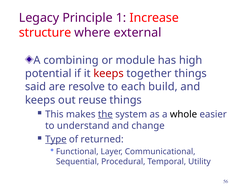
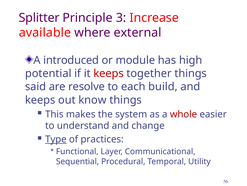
Legacy: Legacy -> Splitter
1: 1 -> 3
structure: structure -> available
combining: combining -> introduced
reuse: reuse -> know
the underline: present -> none
whole colour: black -> red
returned: returned -> practices
